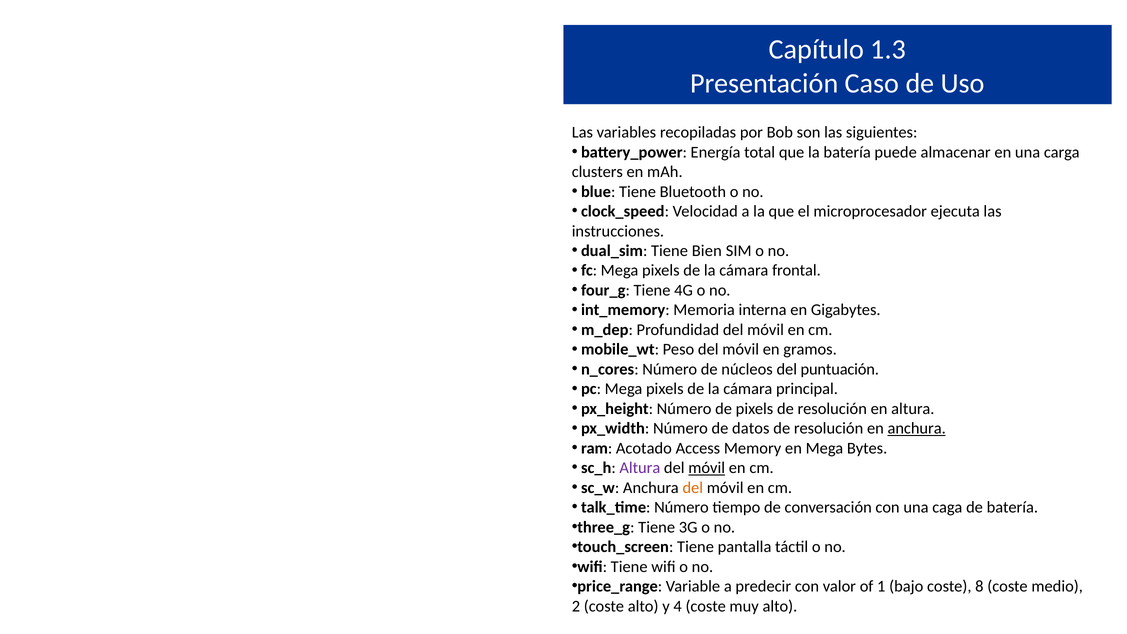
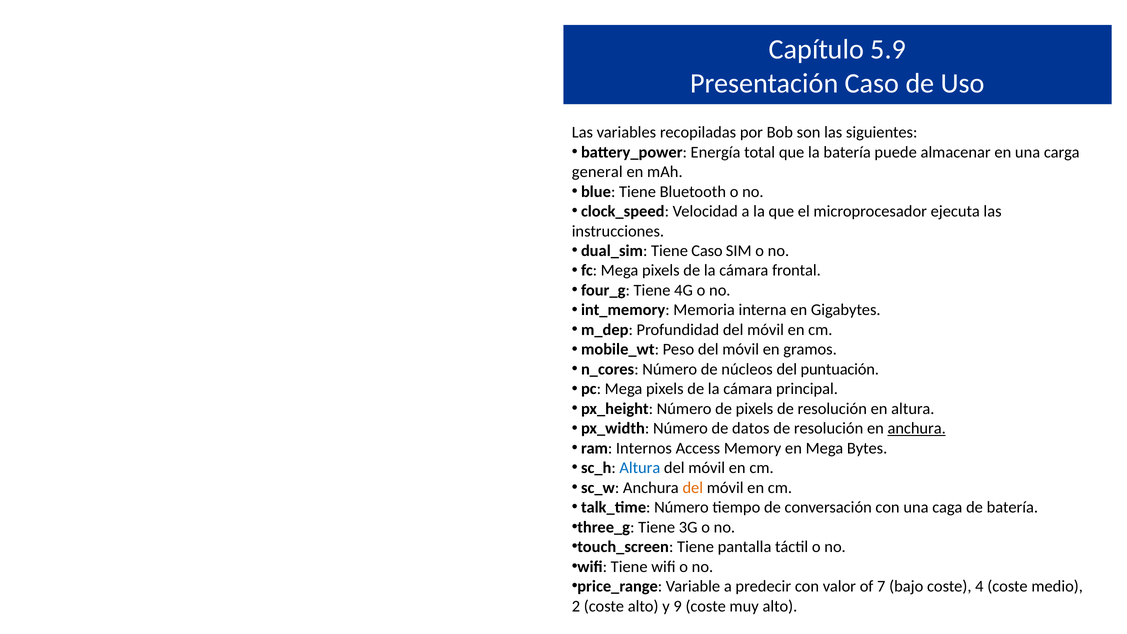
1.3: 1.3 -> 5.9
clusters: clusters -> general
Tiene Bien: Bien -> Caso
Acotado: Acotado -> Internos
Altura at (640, 468) colour: purple -> blue
móvil at (707, 468) underline: present -> none
1: 1 -> 7
8: 8 -> 4
4: 4 -> 9
